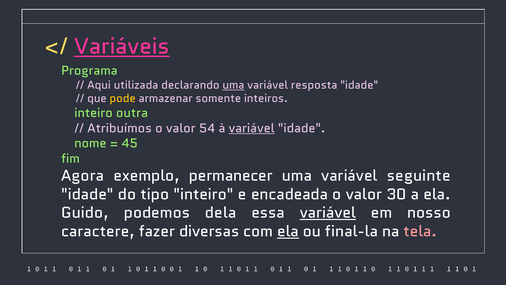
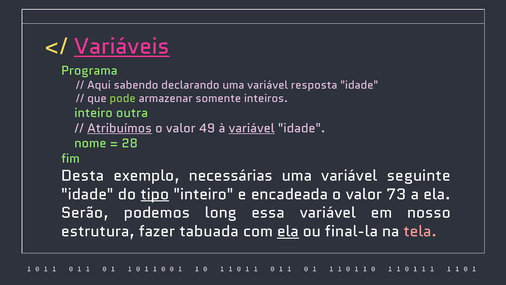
utilizada: utilizada -> sabendo
uma at (233, 85) underline: present -> none
pode colour: yellow -> light green
Atribuímos underline: none -> present
54: 54 -> 49
45: 45 -> 28
Agora: Agora -> Desta
permanecer: permanecer -> necessárias
tipo underline: none -> present
30: 30 -> 73
Guido: Guido -> Serão
dela: dela -> long
variável at (328, 213) underline: present -> none
caractere: caractere -> estrutura
diversas: diversas -> tabuada
